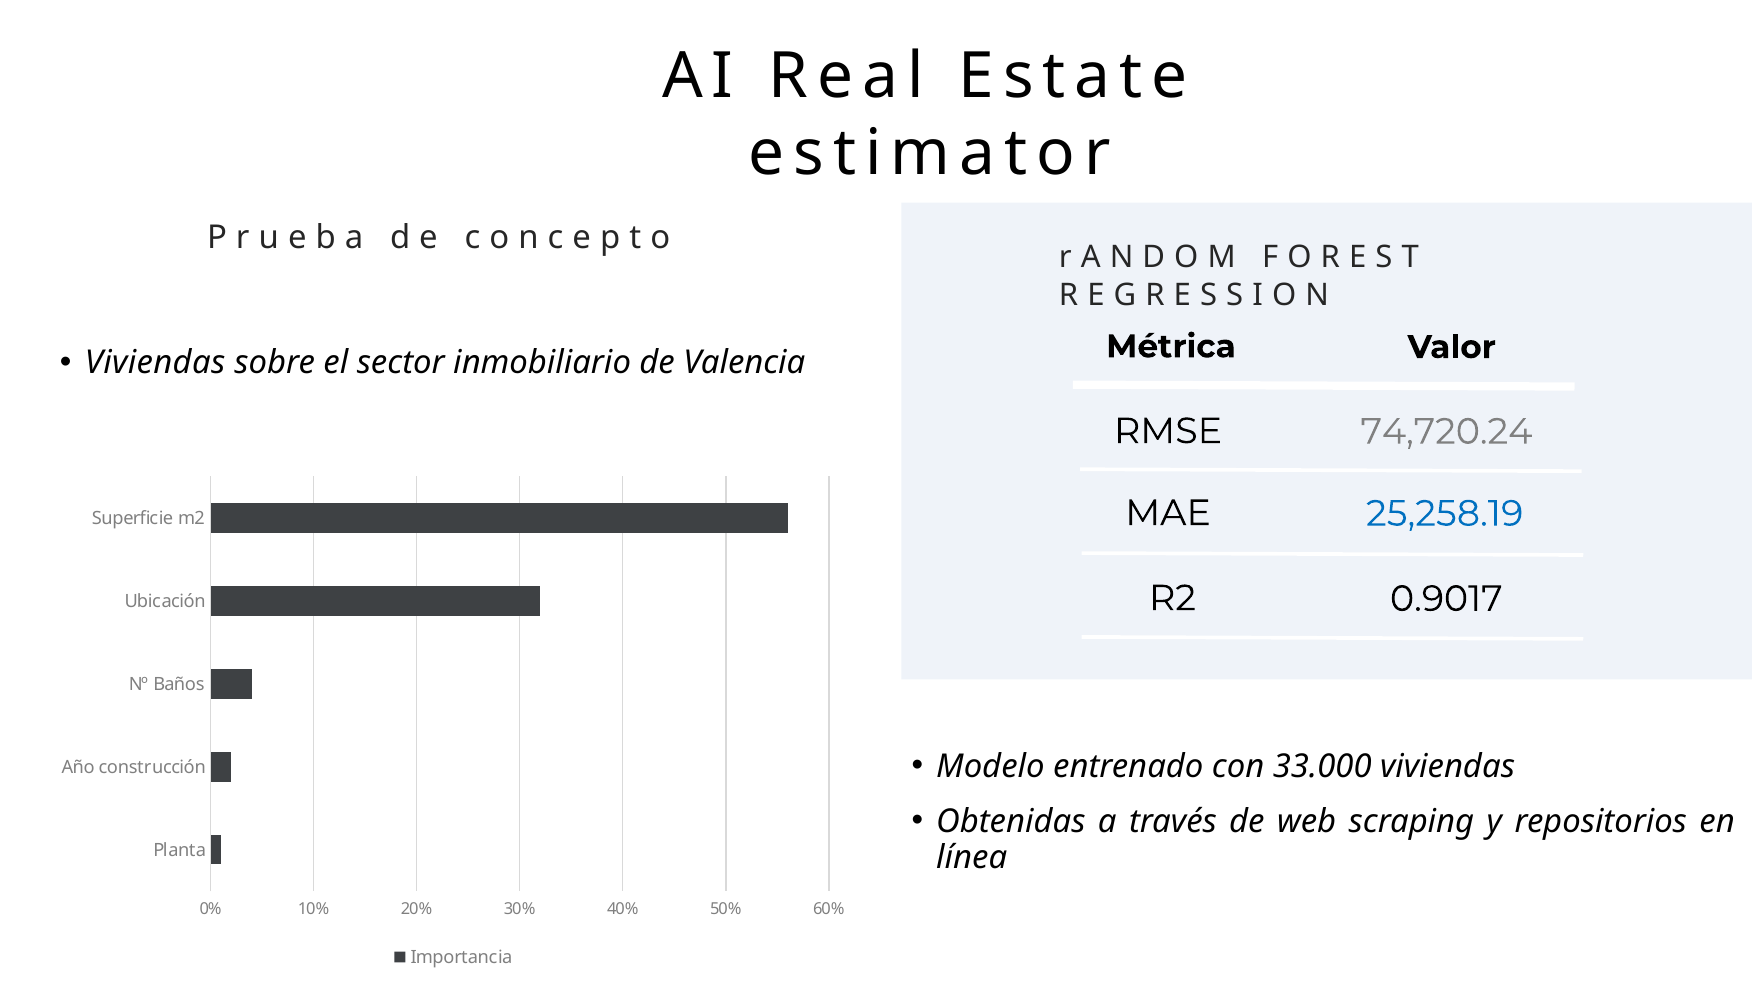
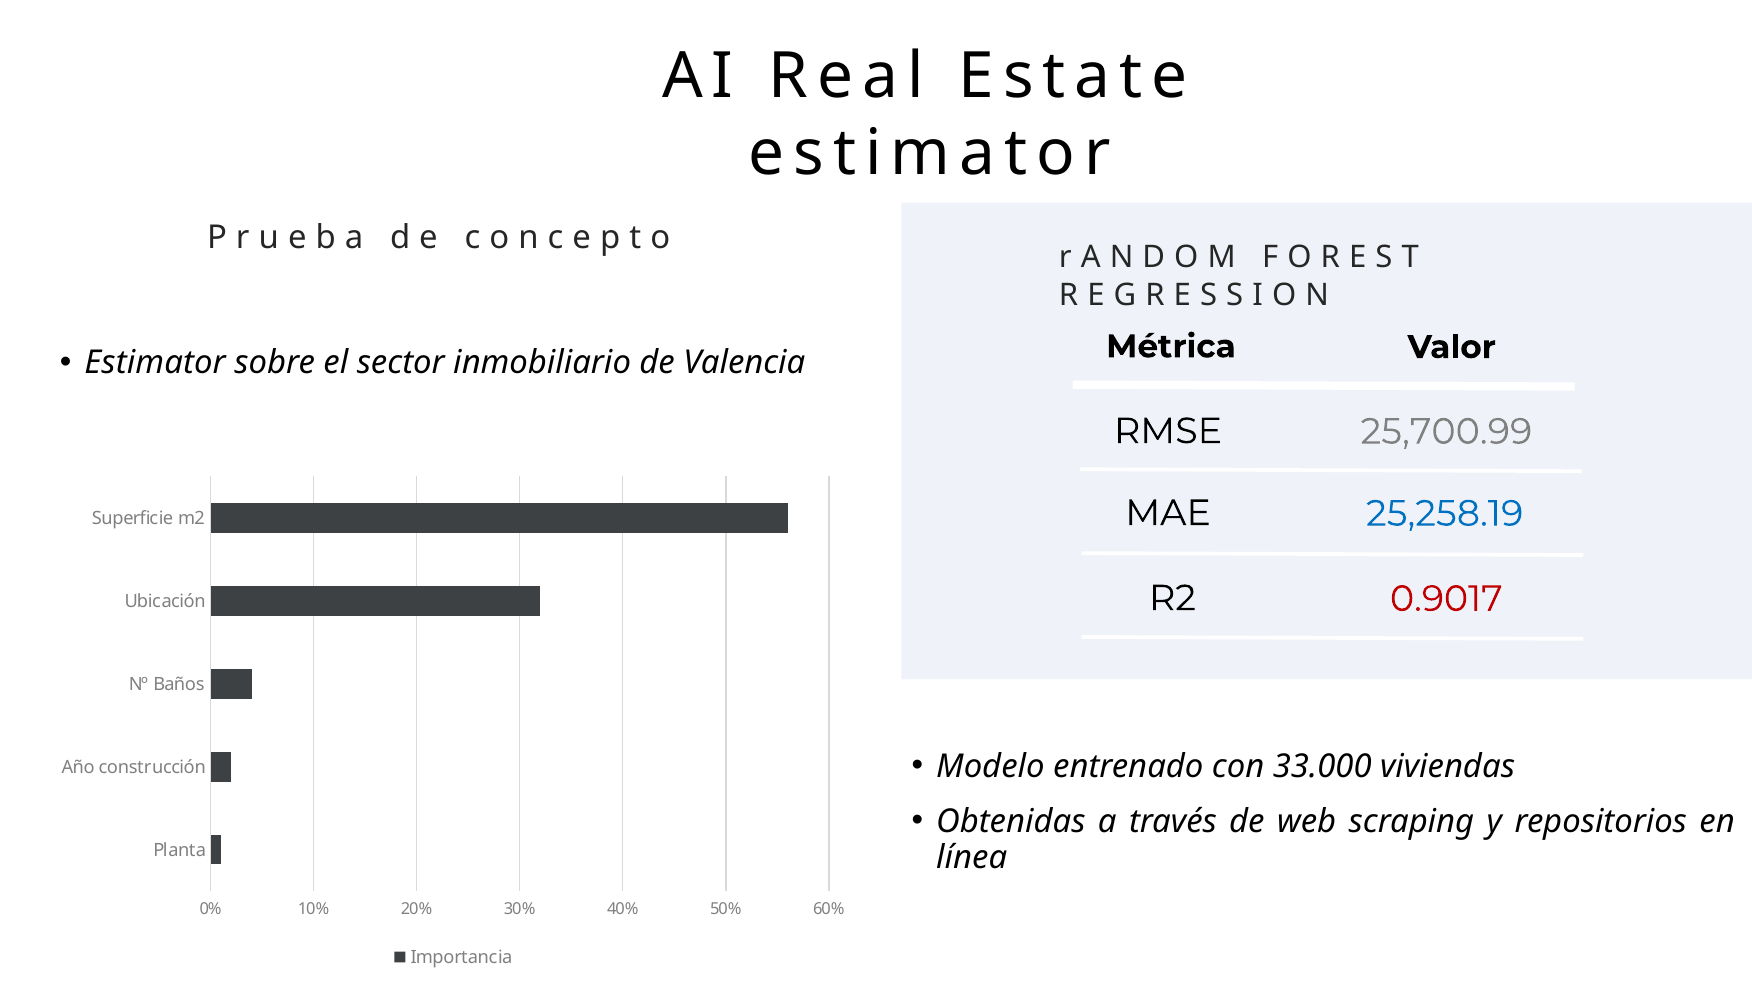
Viviendas at (155, 363): Viviendas -> Estimator
74,720.24: 74,720.24 -> 25,700.99
0.9017 colour: black -> red
